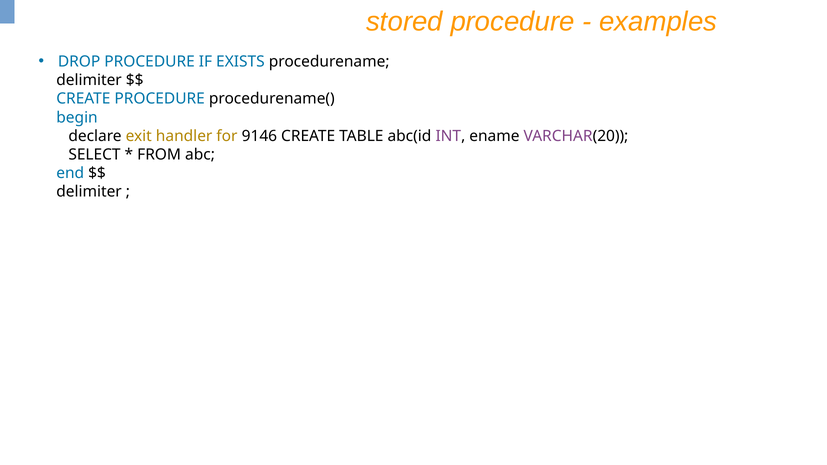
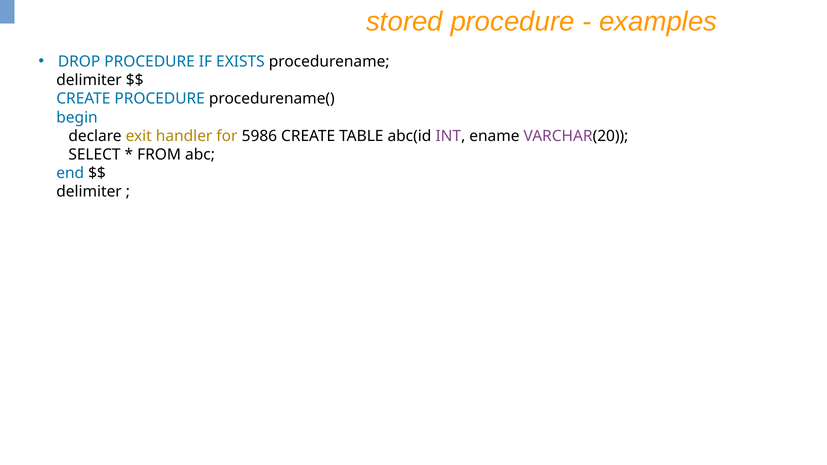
9146: 9146 -> 5986
